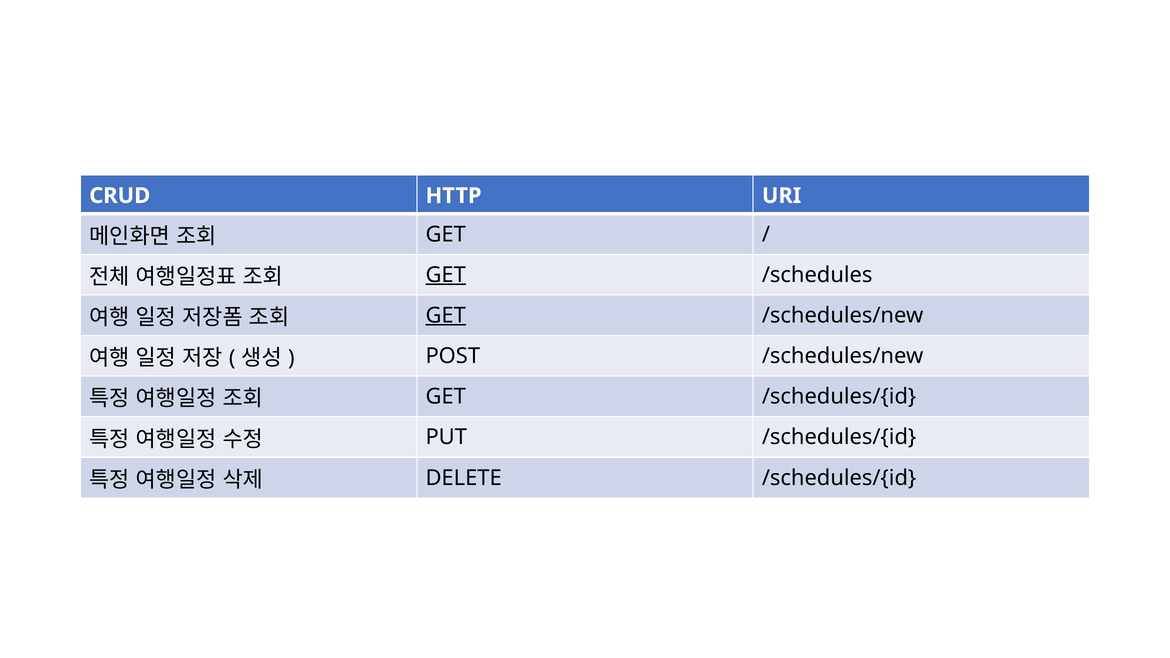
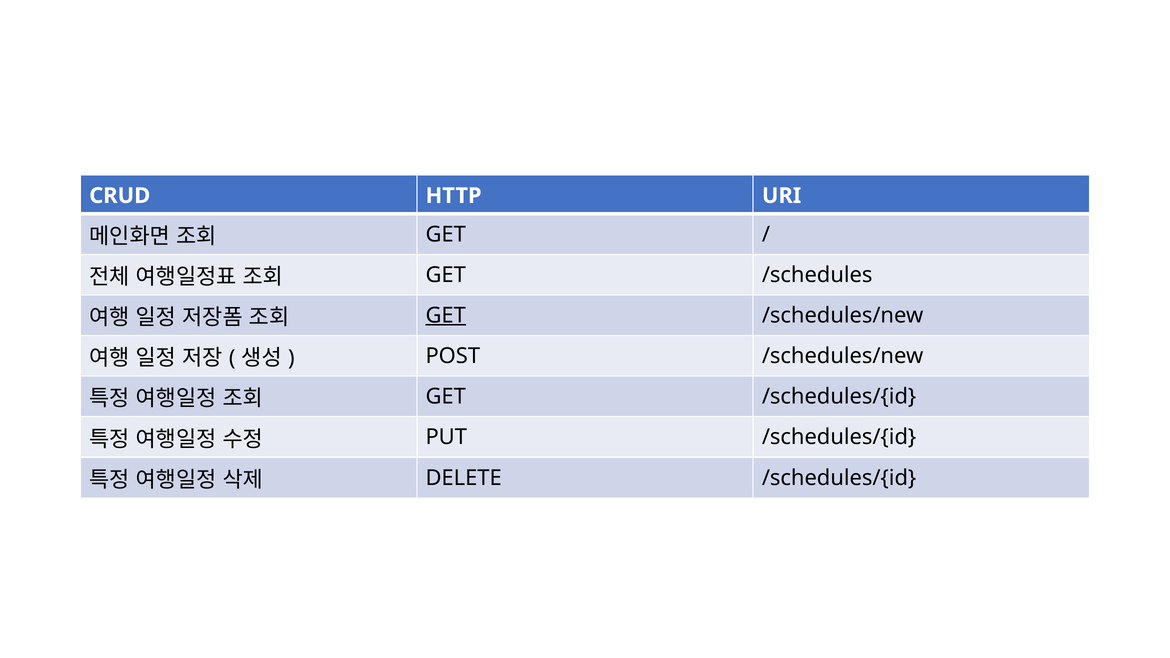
GET at (446, 275) underline: present -> none
